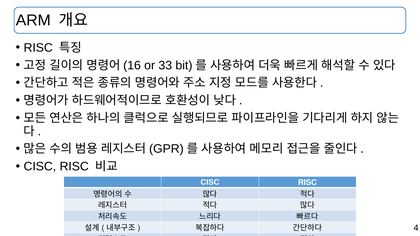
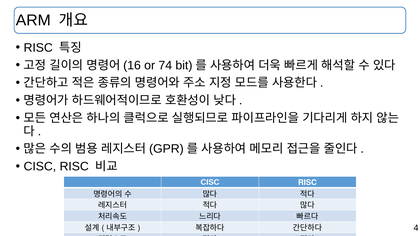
33: 33 -> 74
